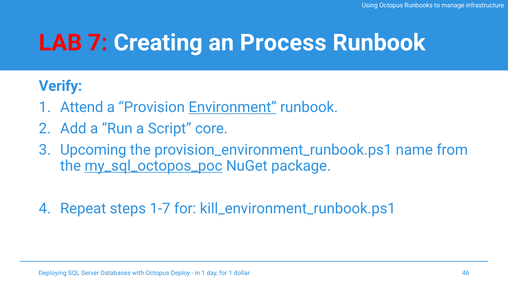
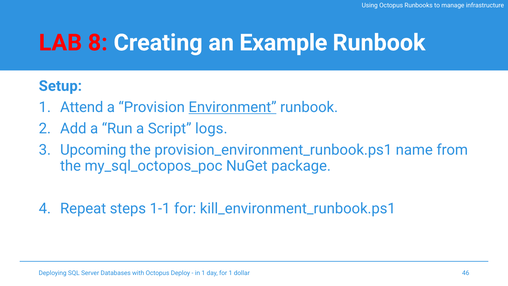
7: 7 -> 8
Process: Process -> Example
Verify: Verify -> Setup
core: core -> logs
my_sql_octopos_poc underline: present -> none
1-7: 1-7 -> 1-1
